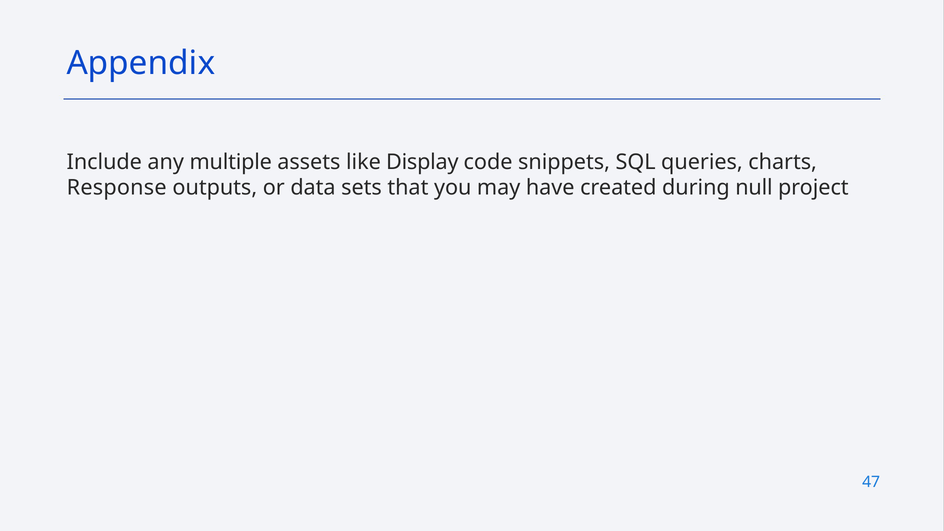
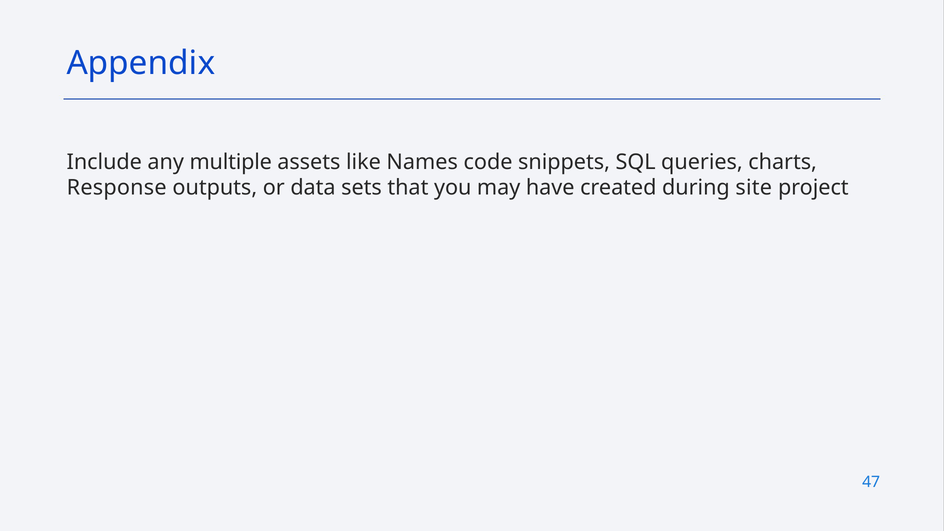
Display: Display -> Names
null: null -> site
